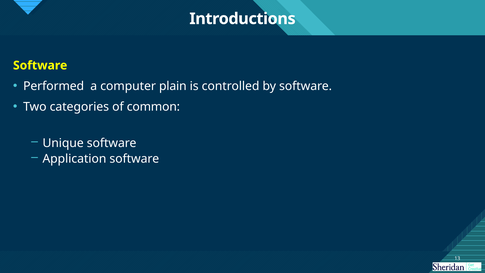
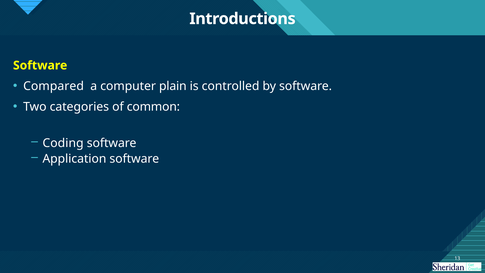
Performed: Performed -> Compared
Unique: Unique -> Coding
